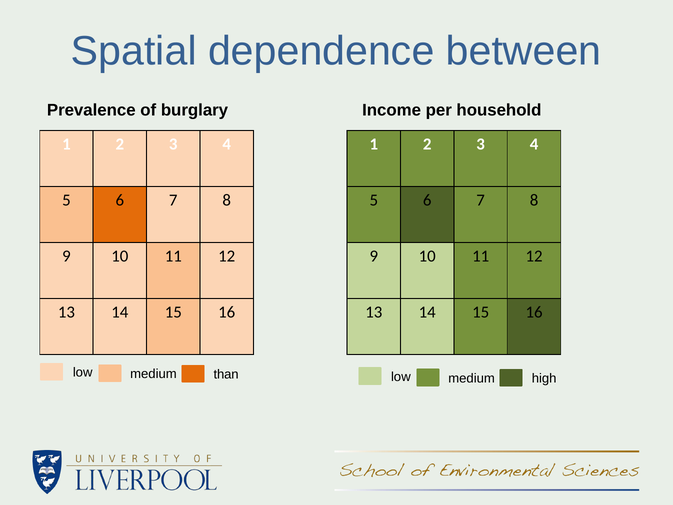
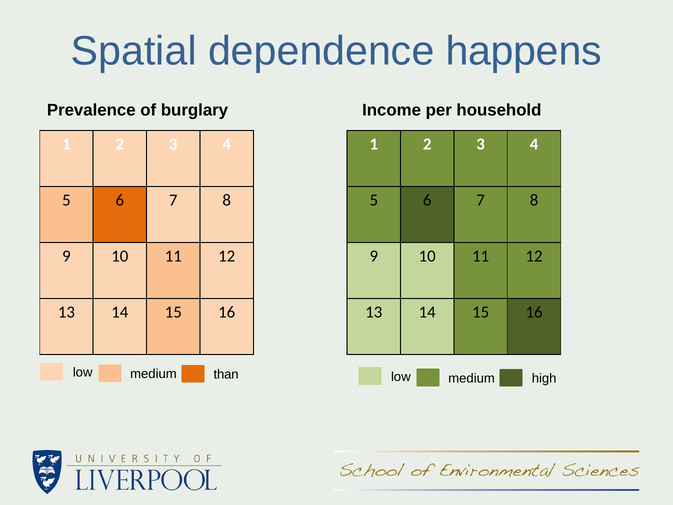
between: between -> happens
